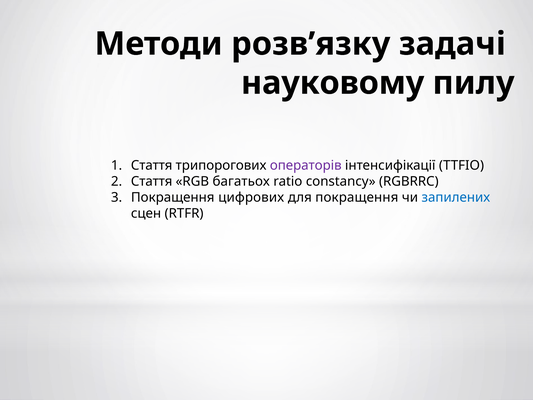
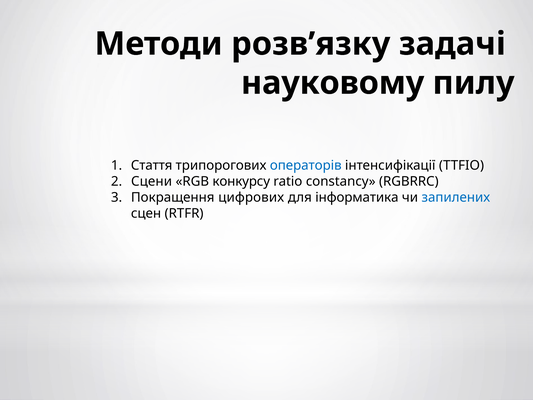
операторів colour: purple -> blue
Стаття at (152, 181): Стаття -> Сцени
багатьох: багатьох -> конкурсу
для покращення: покращення -> інформатика
